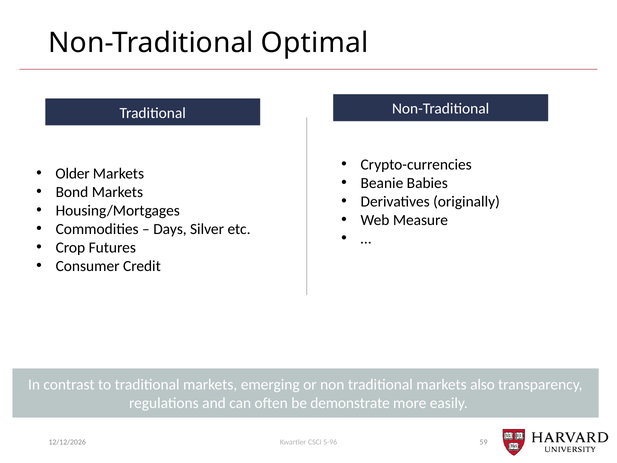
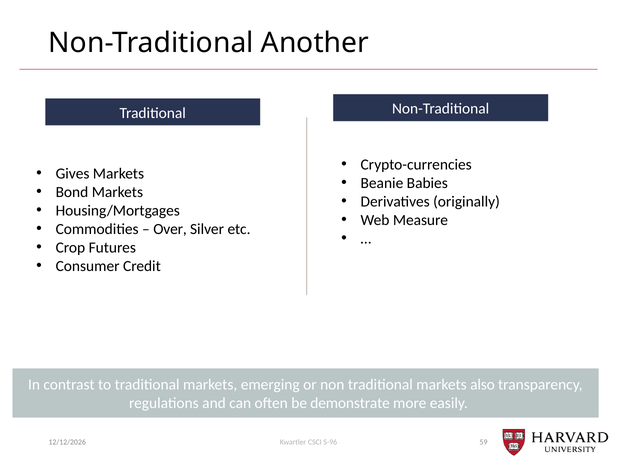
Optimal: Optimal -> Another
Older: Older -> Gives
Days: Days -> Over
